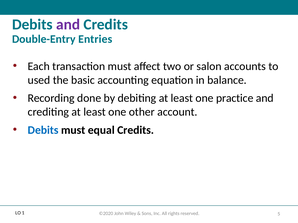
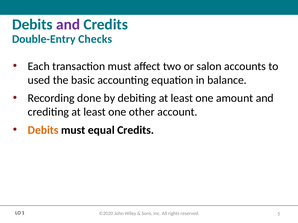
Entries: Entries -> Checks
practice: practice -> amount
Debits at (43, 130) colour: blue -> orange
